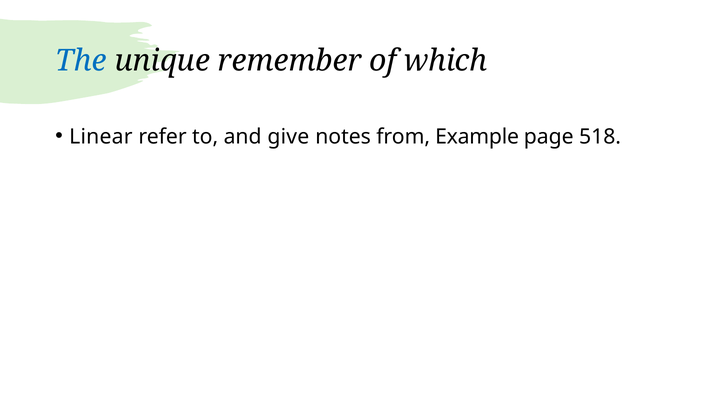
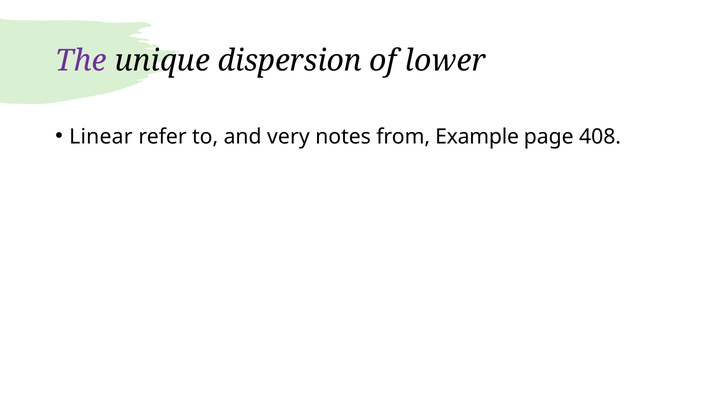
The colour: blue -> purple
remember: remember -> dispersion
which: which -> lower
give: give -> very
518: 518 -> 408
